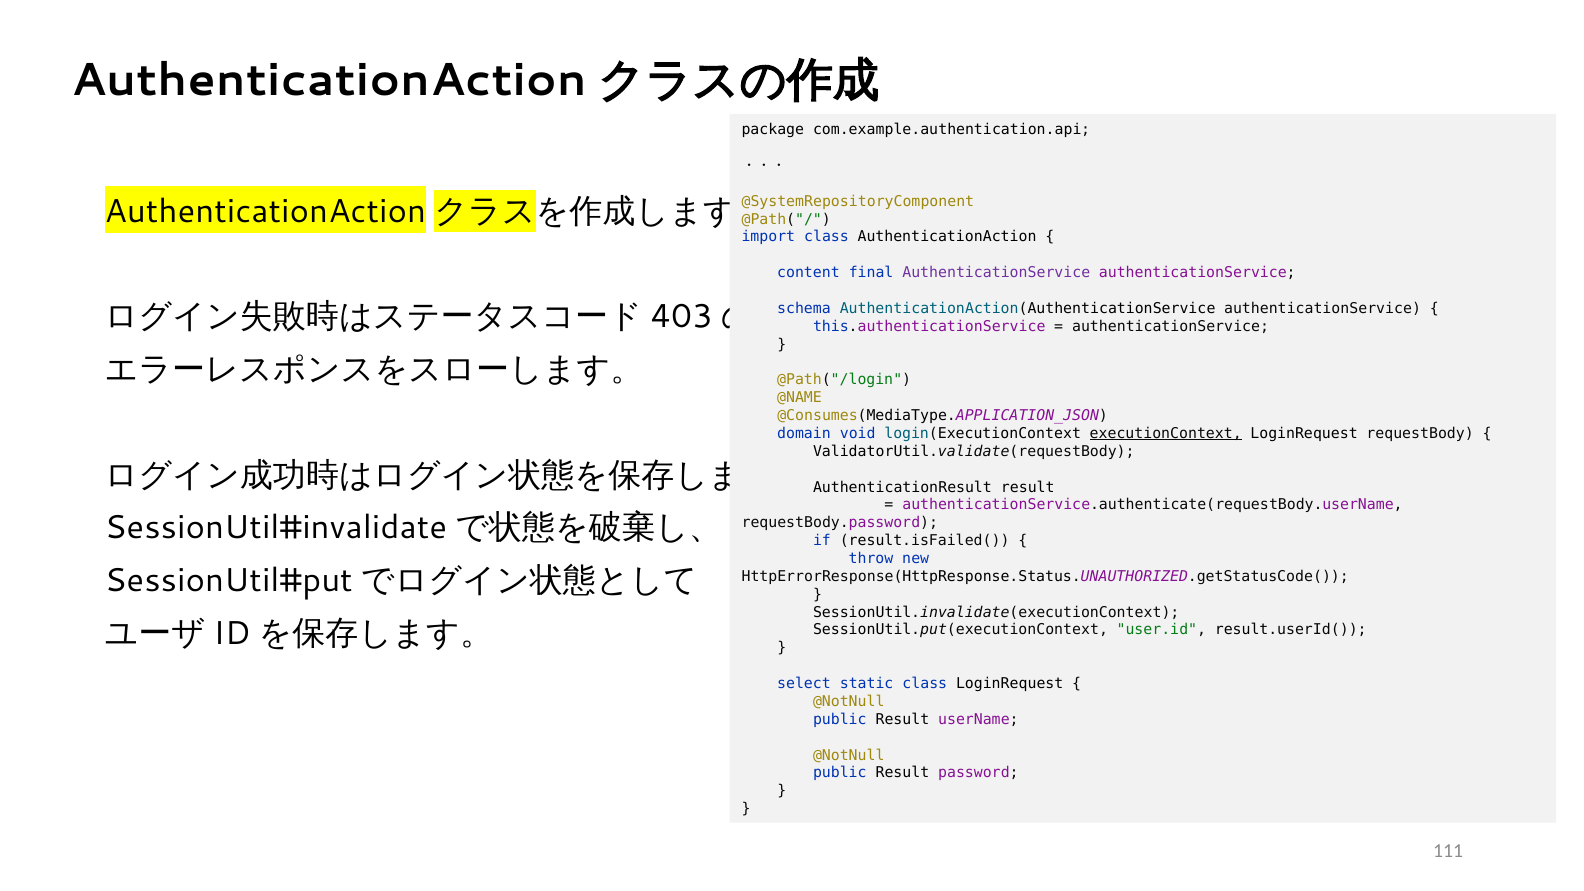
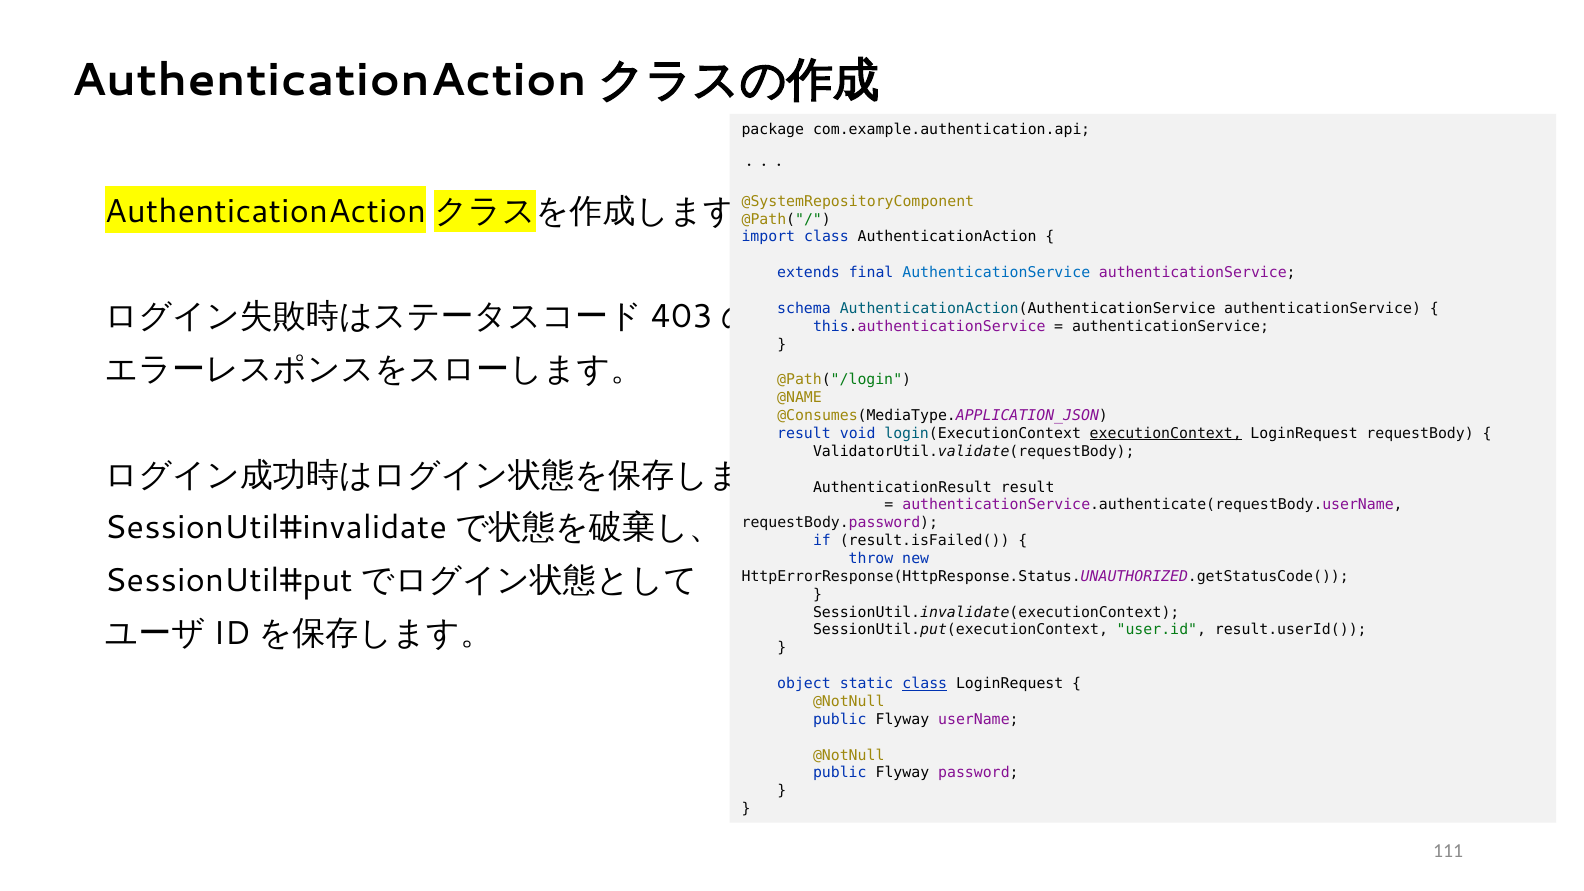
content: content -> extends
AuthenticationService at (996, 273) colour: purple -> blue
domain at (804, 434): domain -> result
select: select -> object
class at (925, 684) underline: none -> present
Result at (902, 719): Result -> Flyway
Result at (902, 773): Result -> Flyway
